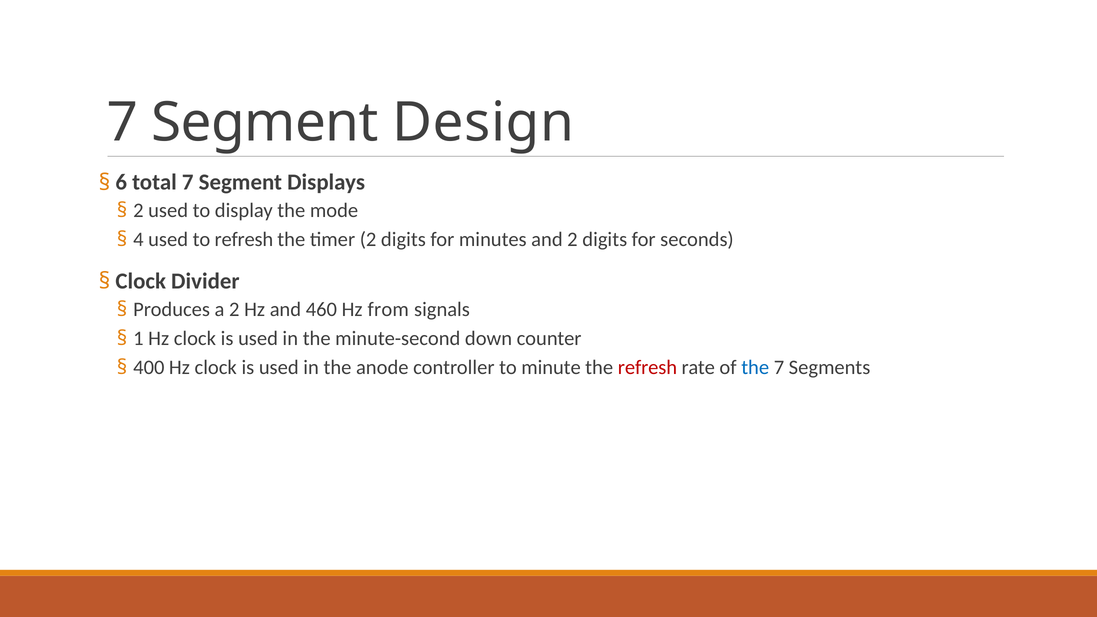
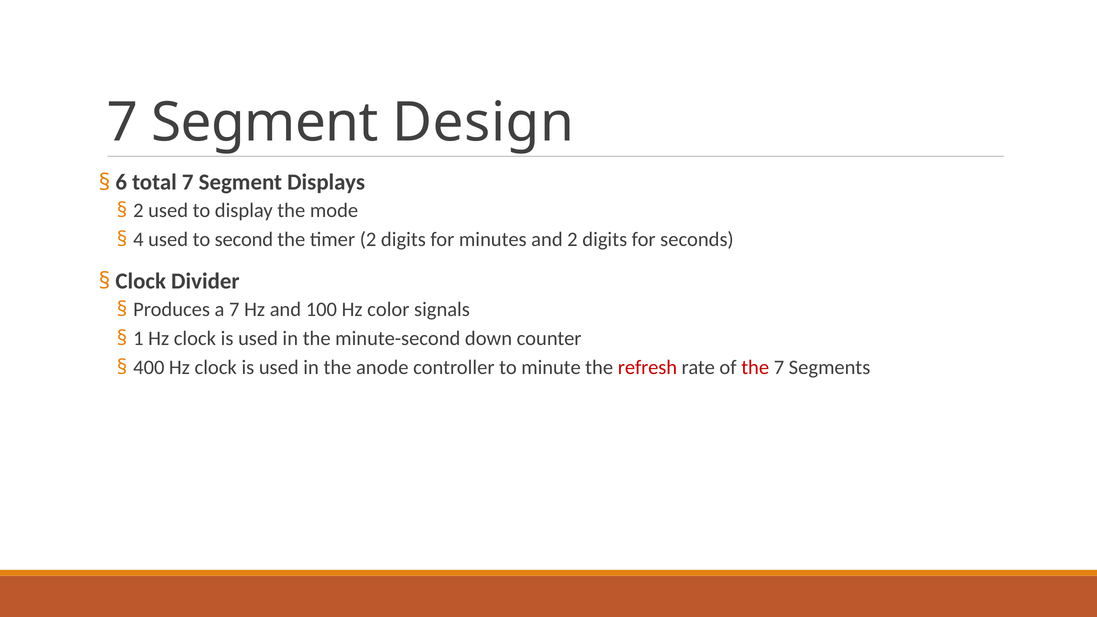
to refresh: refresh -> second
a 2: 2 -> 7
460: 460 -> 100
from: from -> color
the at (755, 368) colour: blue -> red
